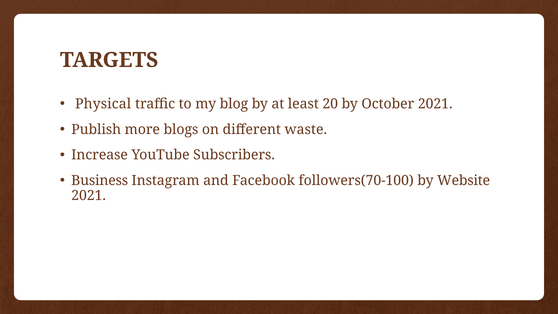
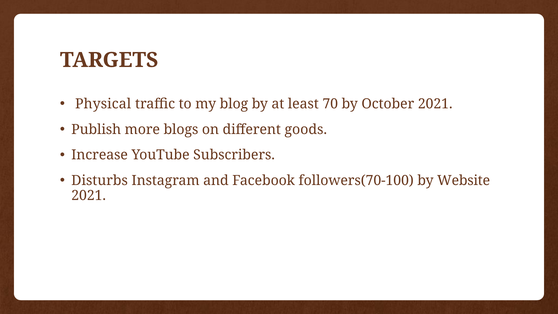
20: 20 -> 70
waste: waste -> goods
Business: Business -> Disturbs
